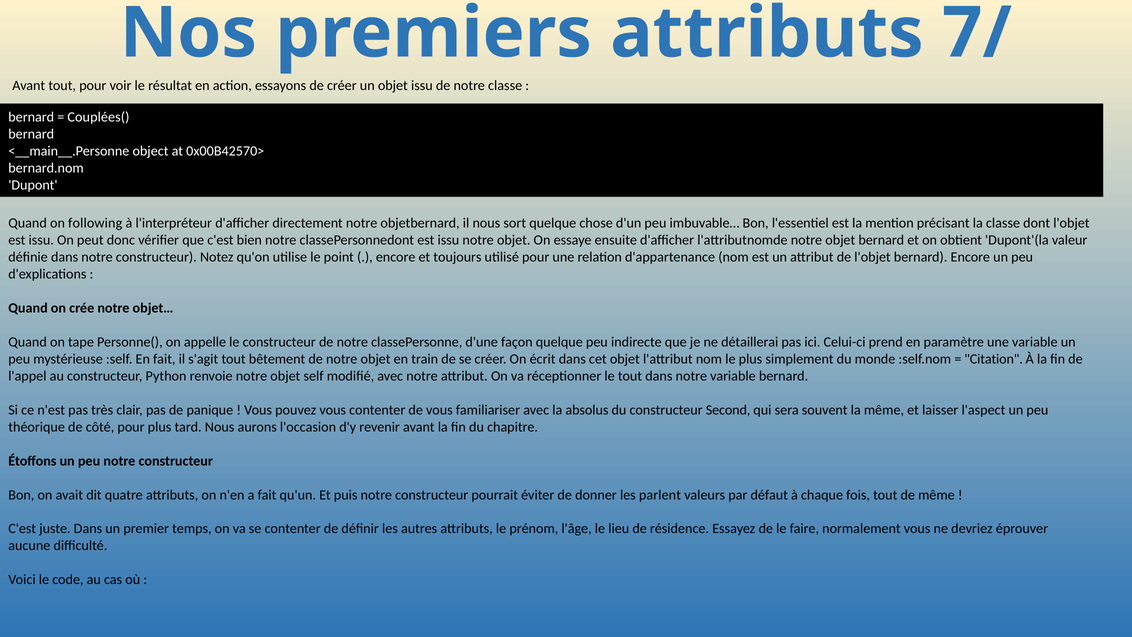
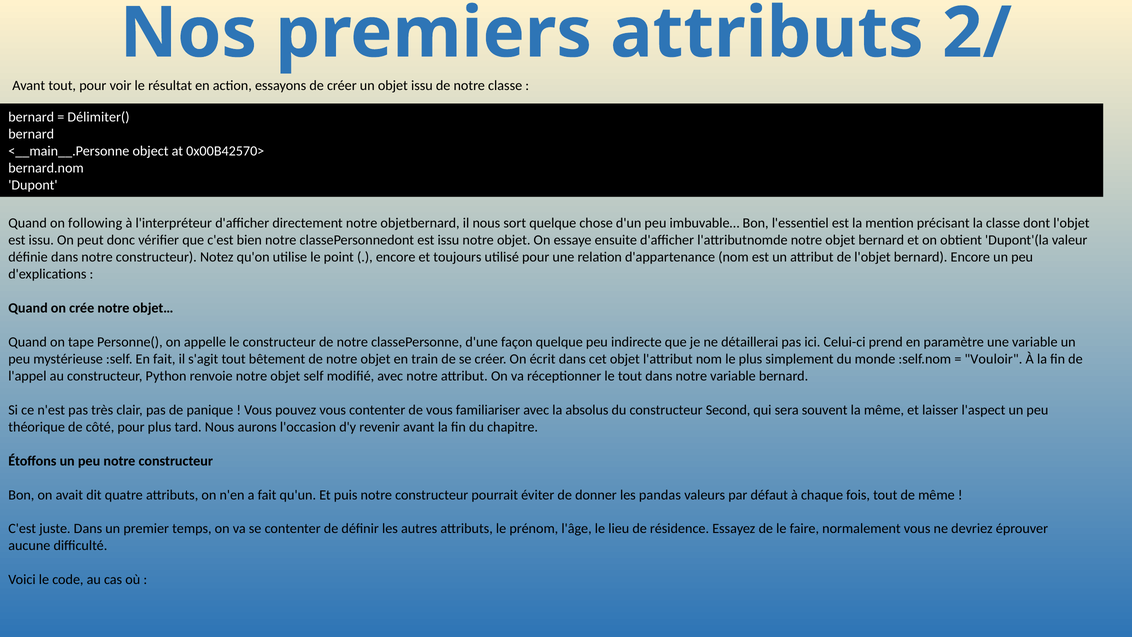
7/: 7/ -> 2/
Couplées(: Couplées( -> Délimiter(
Citation: Citation -> Vouloir
parlent: parlent -> pandas
